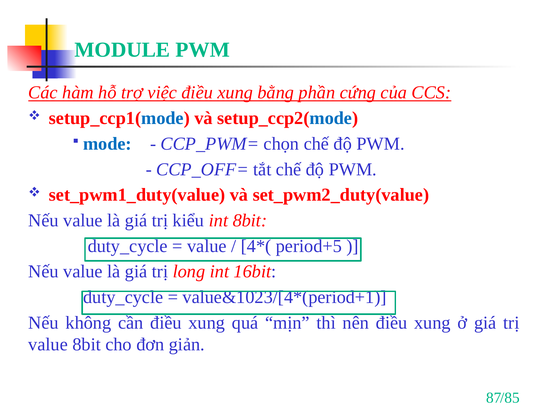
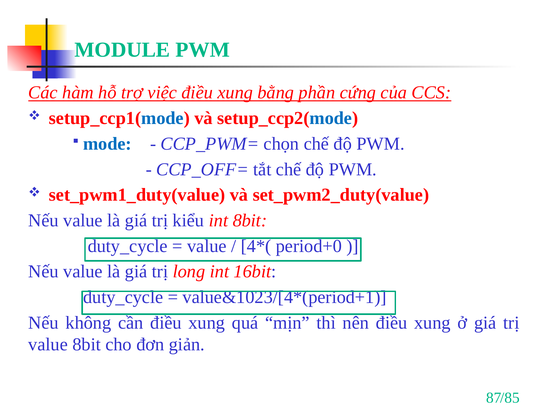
period+5: period+5 -> period+0
